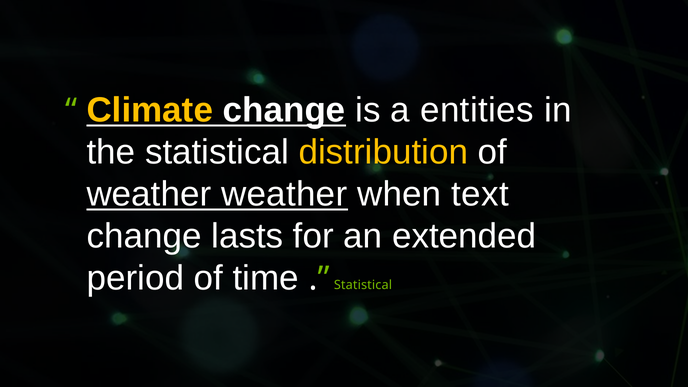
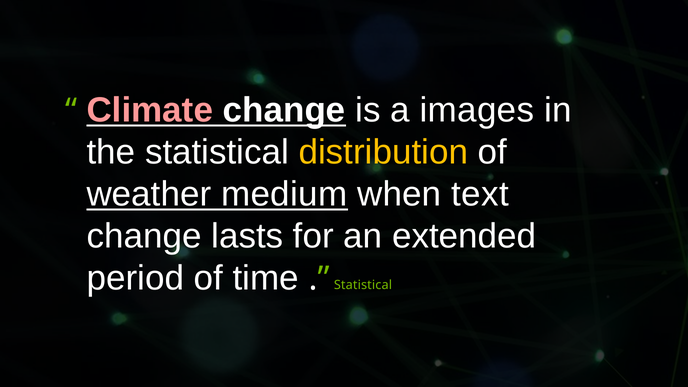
Climate colour: yellow -> pink
entities: entities -> images
weather weather: weather -> medium
